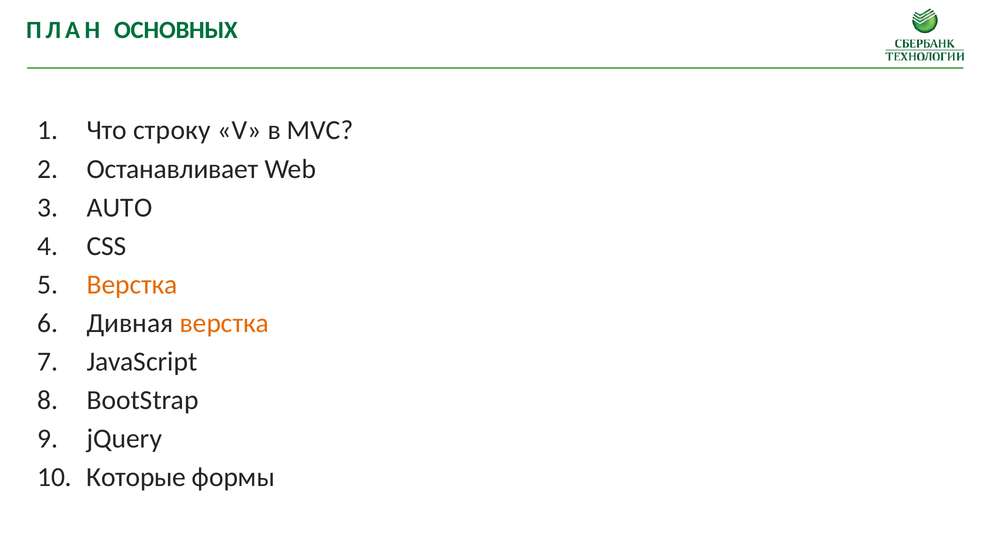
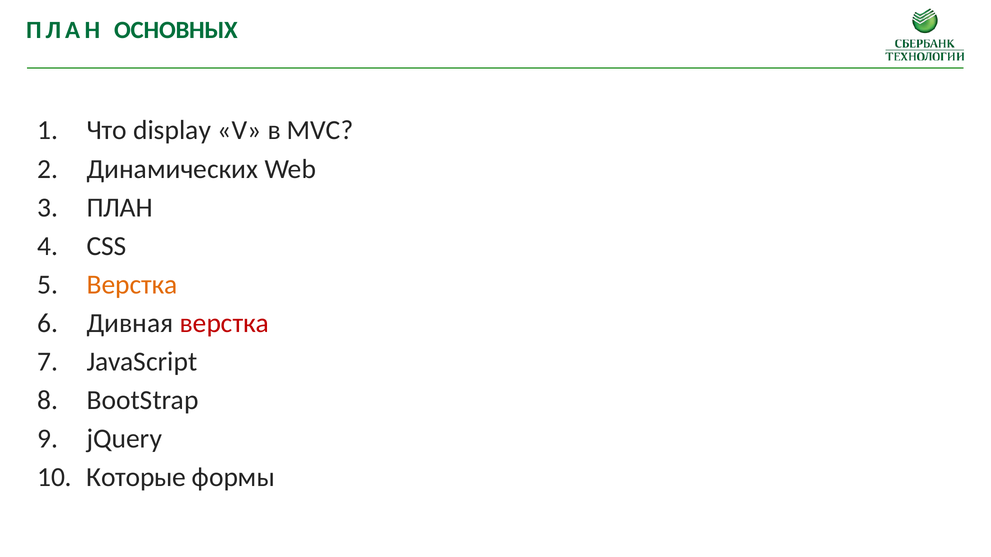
строку: строку -> display
Останавливает: Останавливает -> Динамических
AUTO at (119, 208): AUTO -> ПЛАН
верстка at (224, 323) colour: orange -> red
